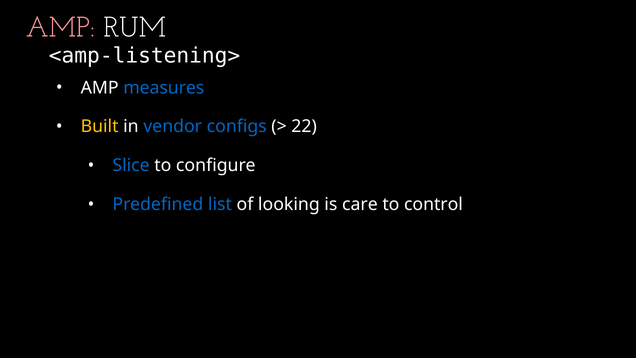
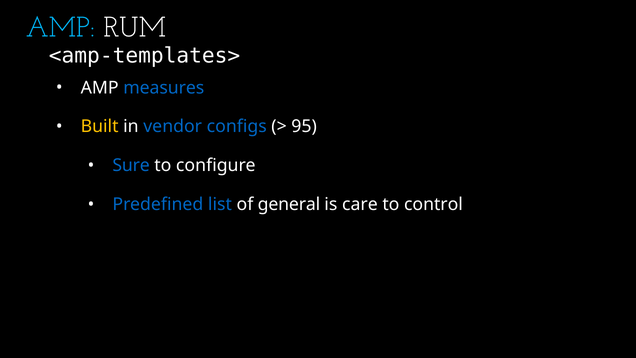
AMP at (60, 27) colour: pink -> light blue
<amp-listening>: <amp-listening> -> <amp-templates>
22: 22 -> 95
Slice: Slice -> Sure
looking: looking -> general
